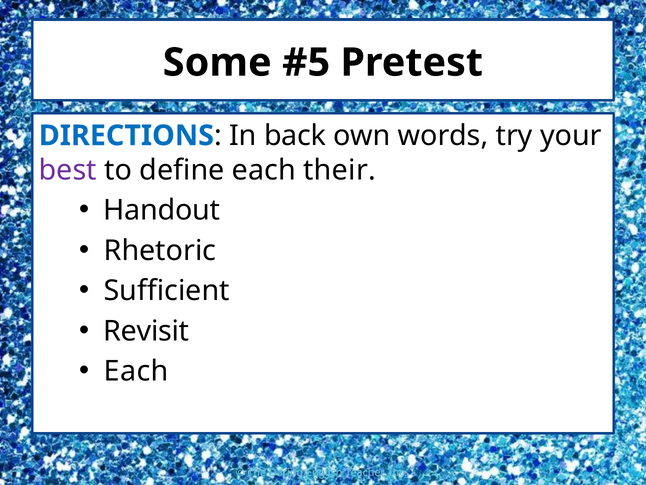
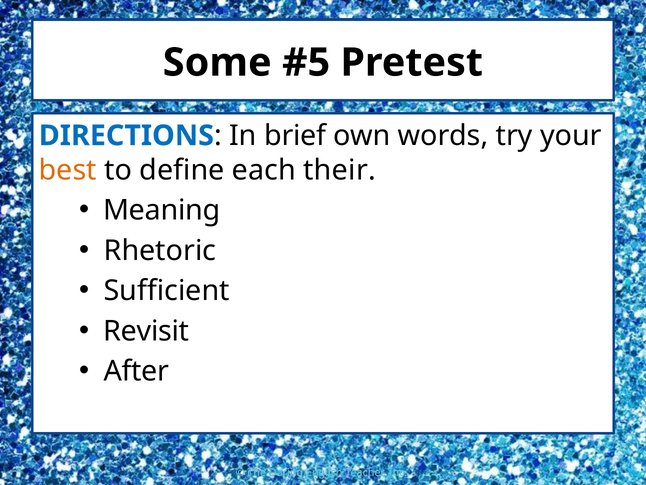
back: back -> brief
best colour: purple -> orange
Handout: Handout -> Meaning
Each at (136, 371): Each -> After
